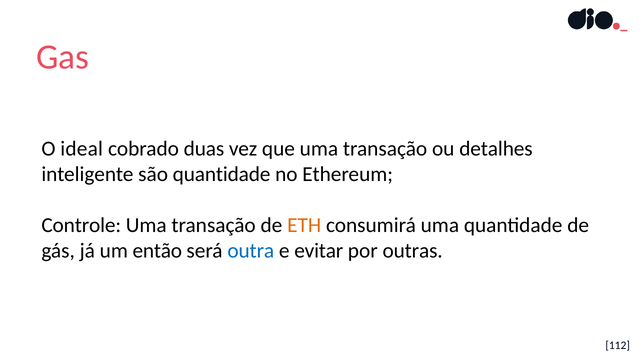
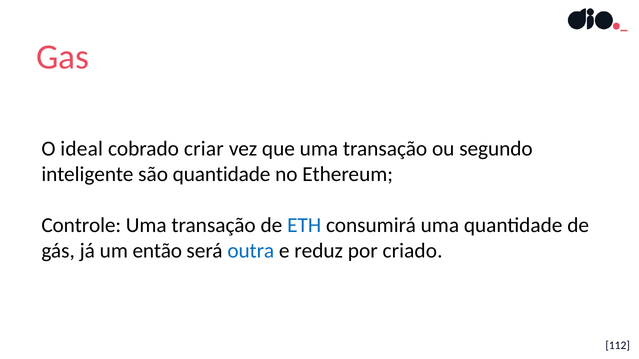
duas: duas -> criar
detalhes: detalhes -> segundo
ETH colour: orange -> blue
evitar: evitar -> reduz
outras: outras -> criado
